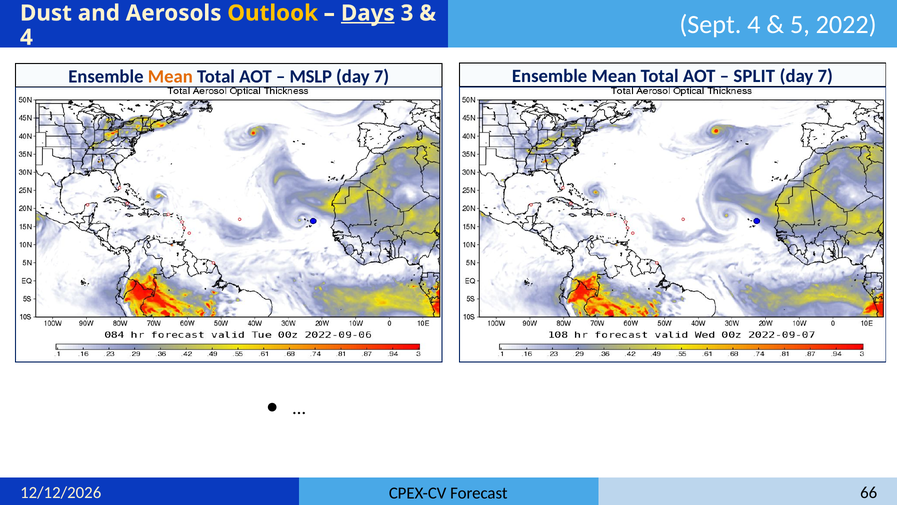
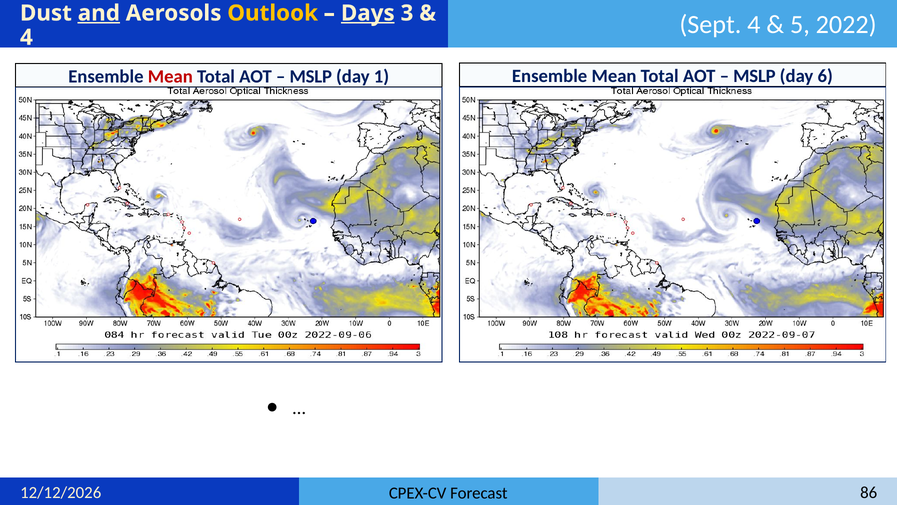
and underline: none -> present
Mean at (170, 76) colour: orange -> red
7 at (382, 76): 7 -> 1
SPLIT at (754, 76): SPLIT -> MSLP
7 at (825, 76): 7 -> 6
66: 66 -> 86
